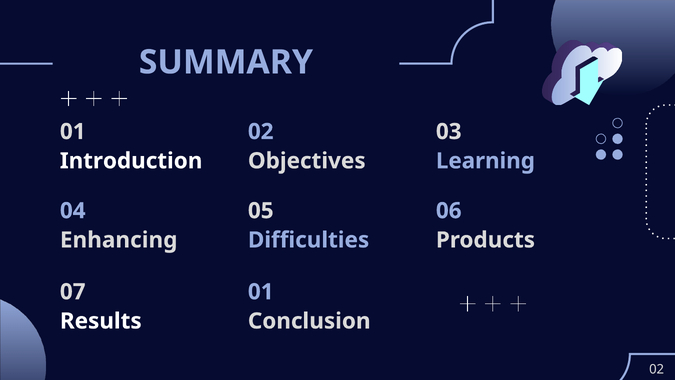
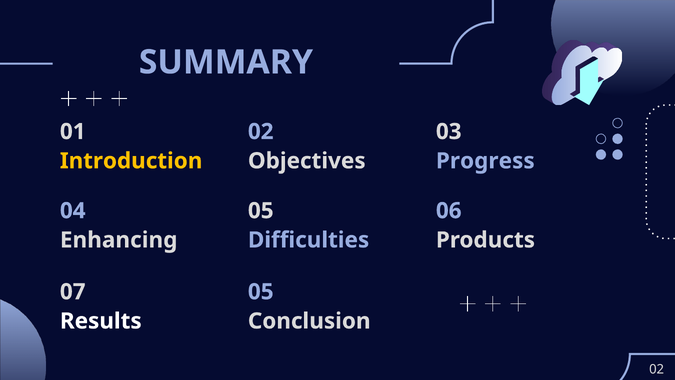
Introduction colour: white -> yellow
Learning: Learning -> Progress
07 01: 01 -> 05
